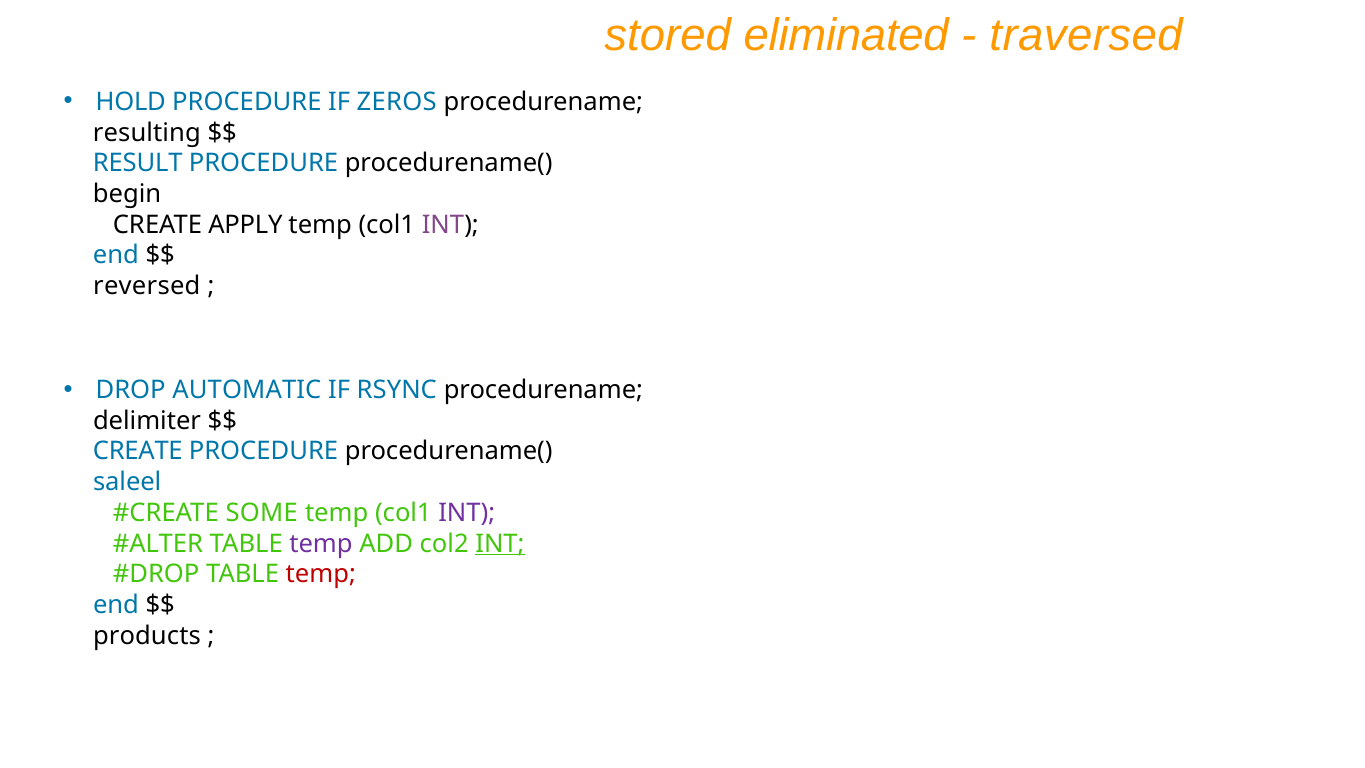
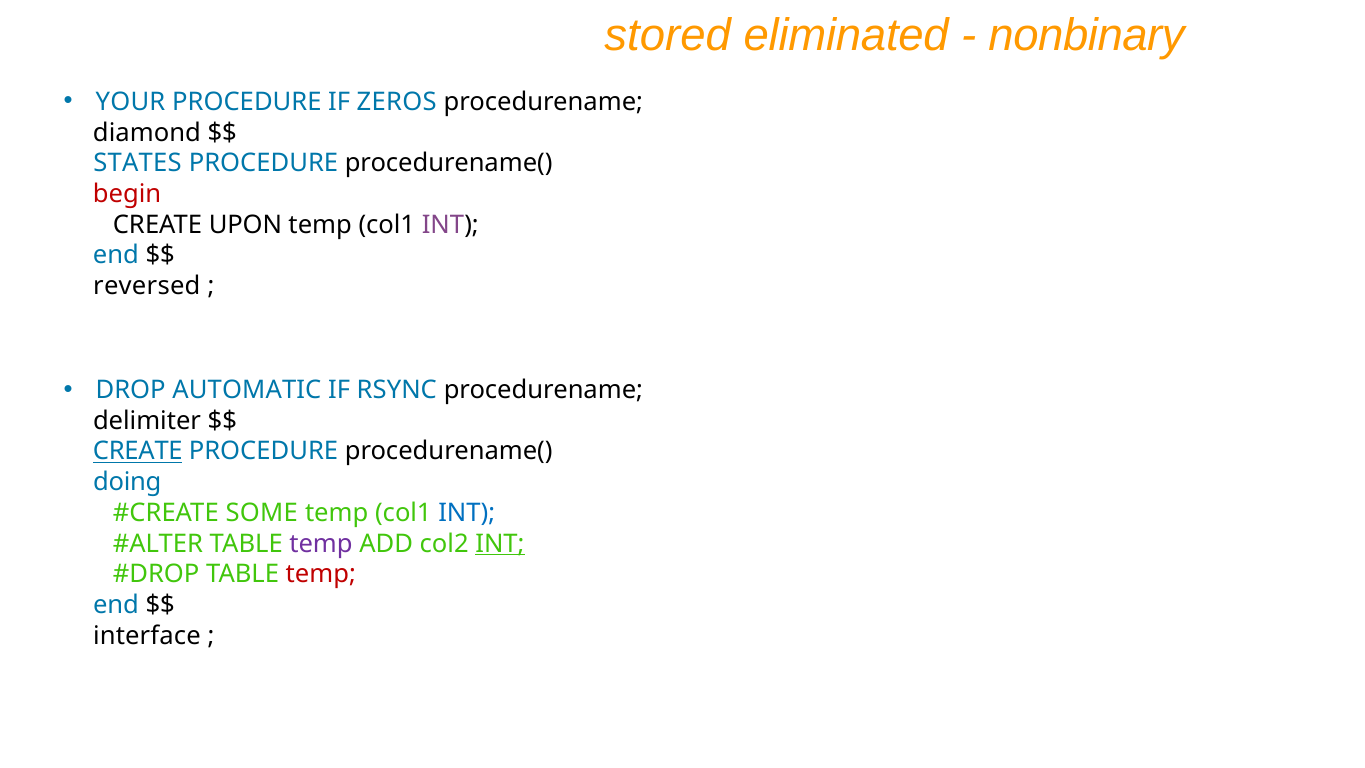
traversed: traversed -> nonbinary
HOLD: HOLD -> YOUR
resulting: resulting -> diamond
RESULT: RESULT -> STATES
begin colour: black -> red
APPLY: APPLY -> UPON
CREATE at (138, 451) underline: none -> present
saleel: saleel -> doing
INT at (467, 513) colour: purple -> blue
products: products -> interface
